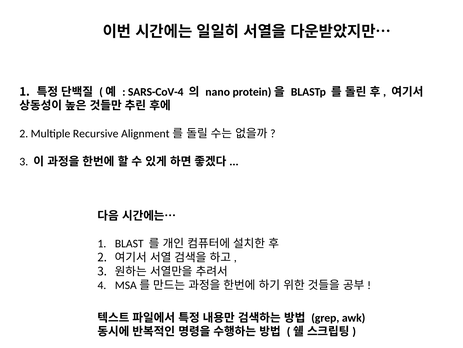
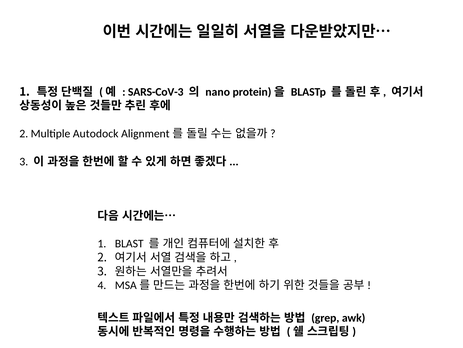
SARS-CoV-4: SARS-CoV-4 -> SARS-CoV-3
Recursive: Recursive -> Autodock
